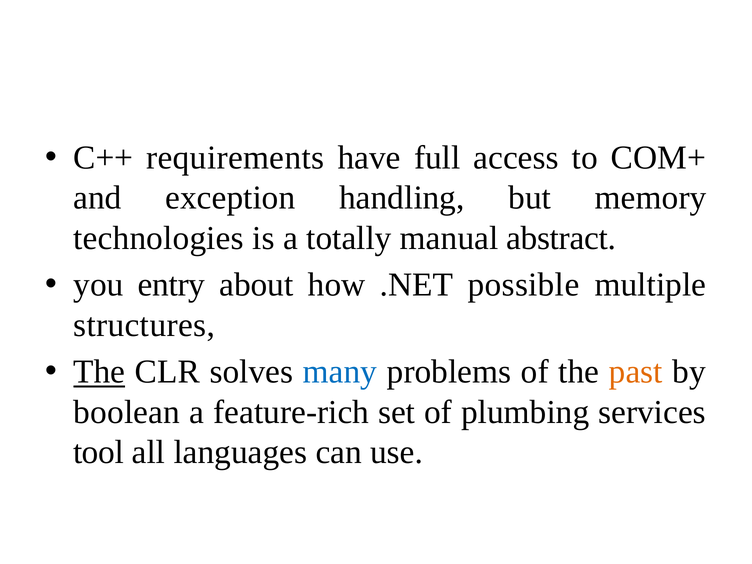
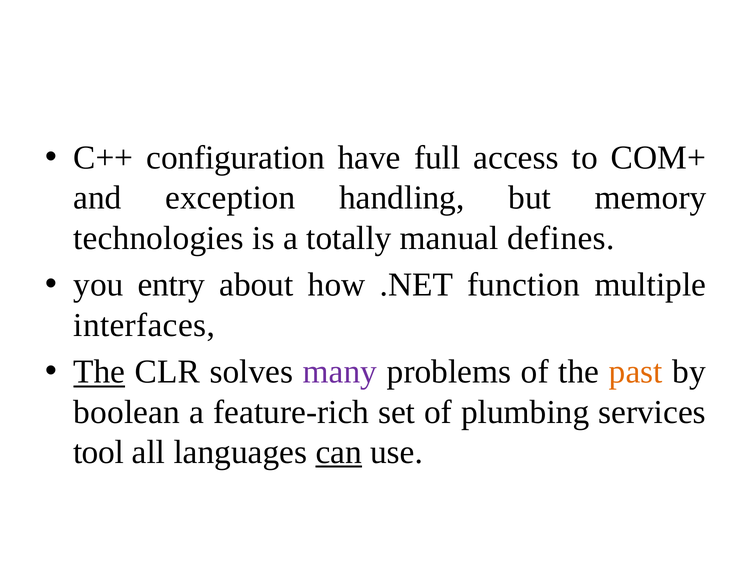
requirements: requirements -> configuration
abstract: abstract -> defines
possible: possible -> function
structures: structures -> interfaces
many colour: blue -> purple
can underline: none -> present
